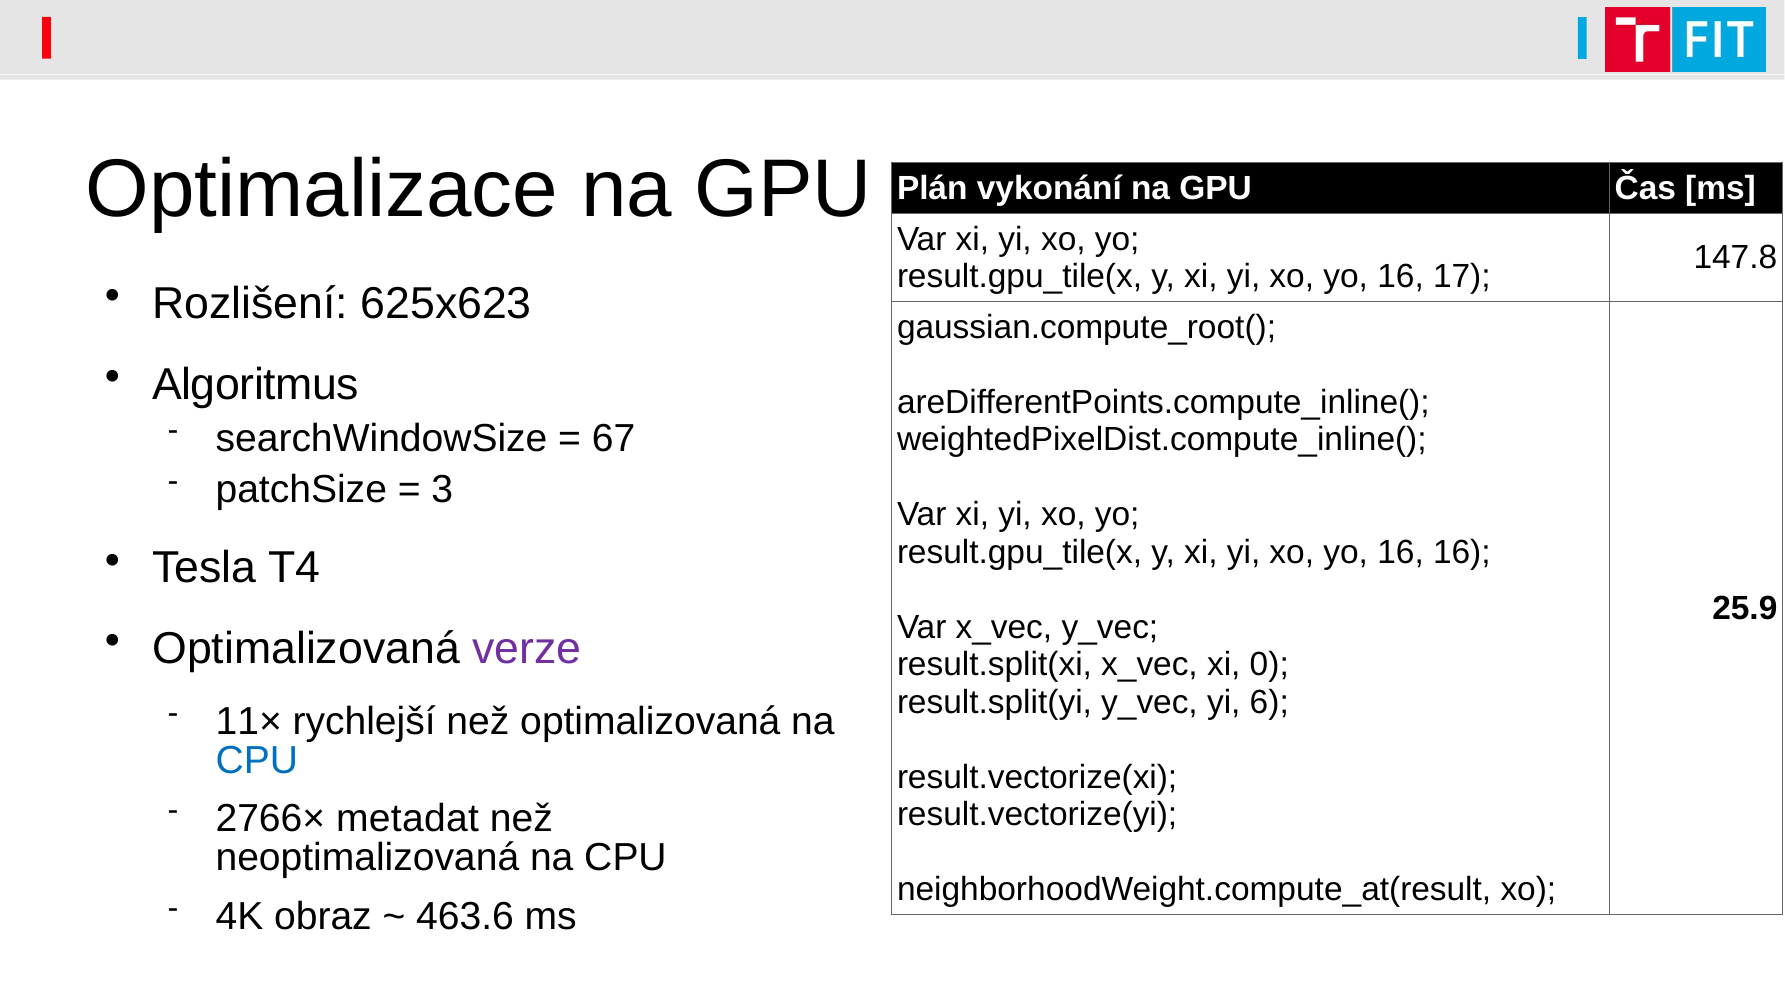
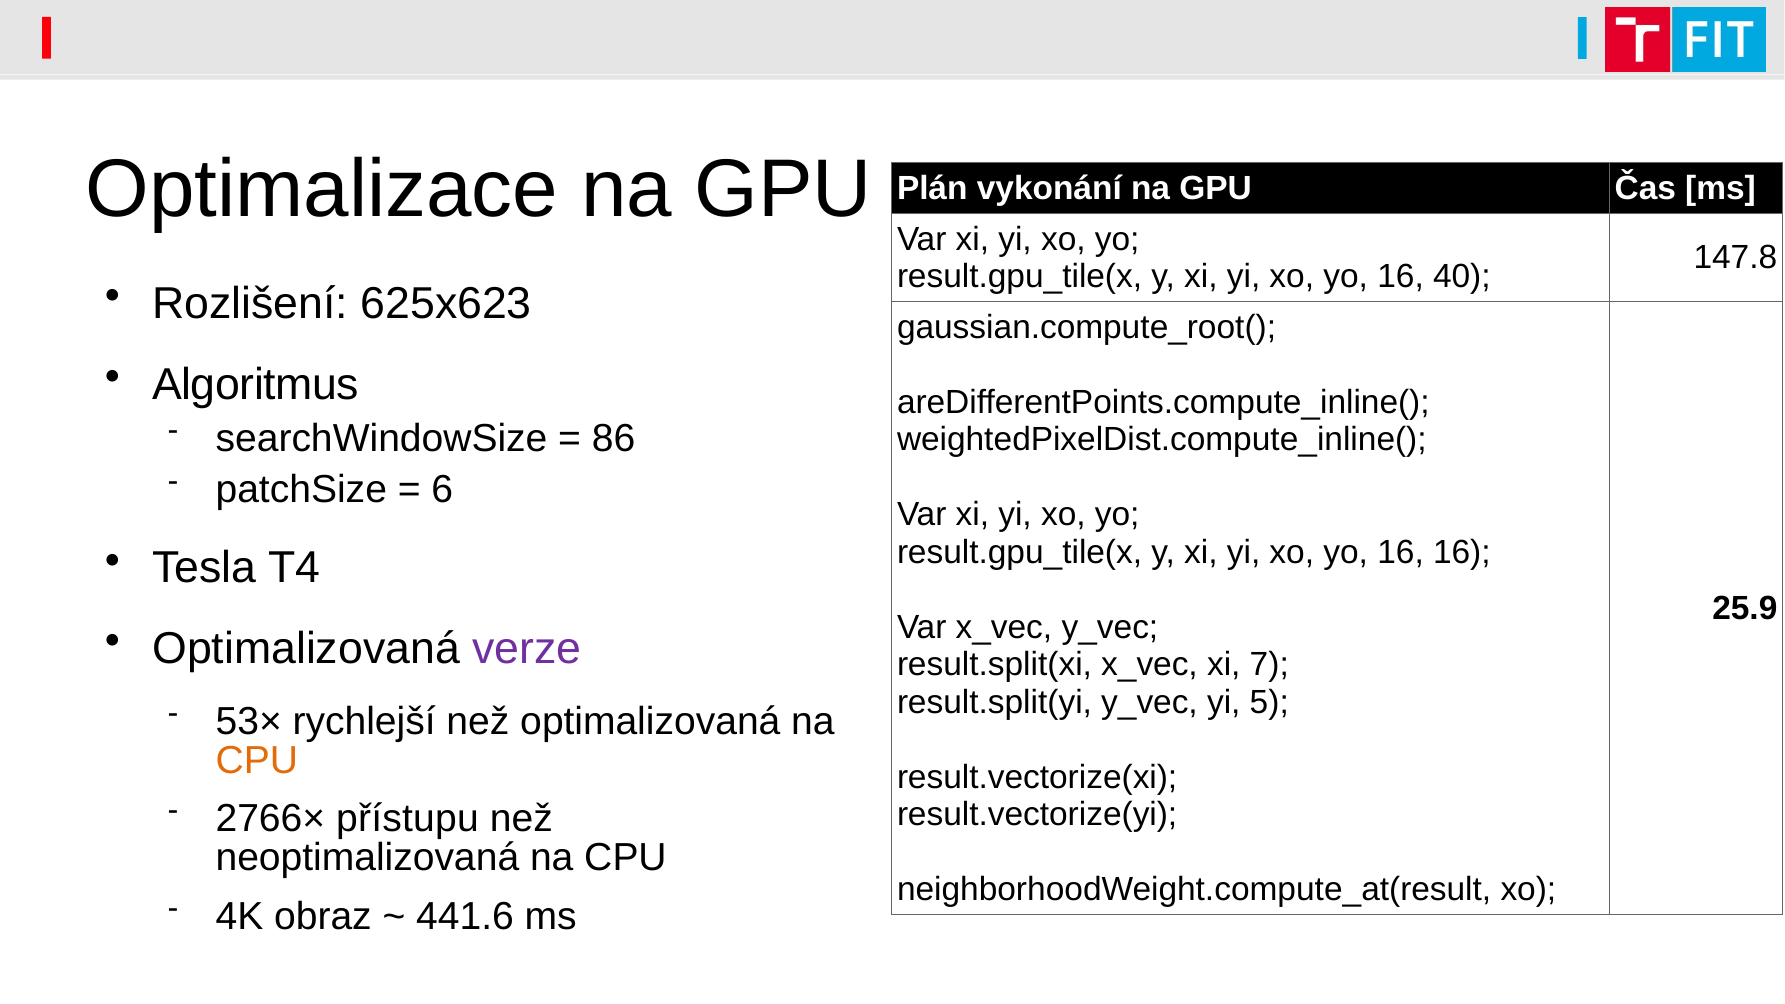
17: 17 -> 40
67: 67 -> 86
3: 3 -> 6
0: 0 -> 7
6: 6 -> 5
11×: 11× -> 53×
CPU at (257, 761) colour: blue -> orange
metadat: metadat -> přístupu
463.6: 463.6 -> 441.6
